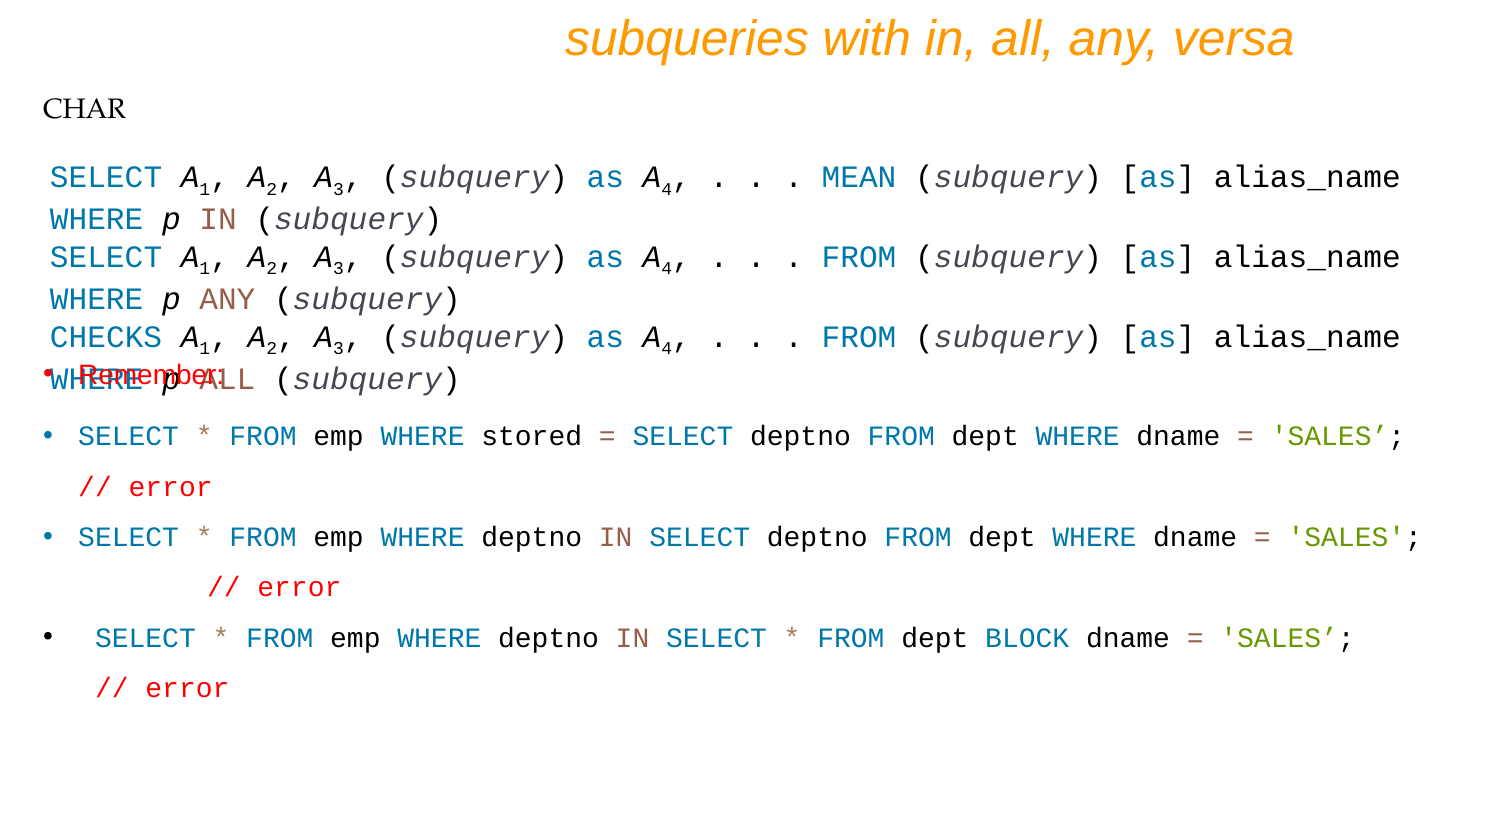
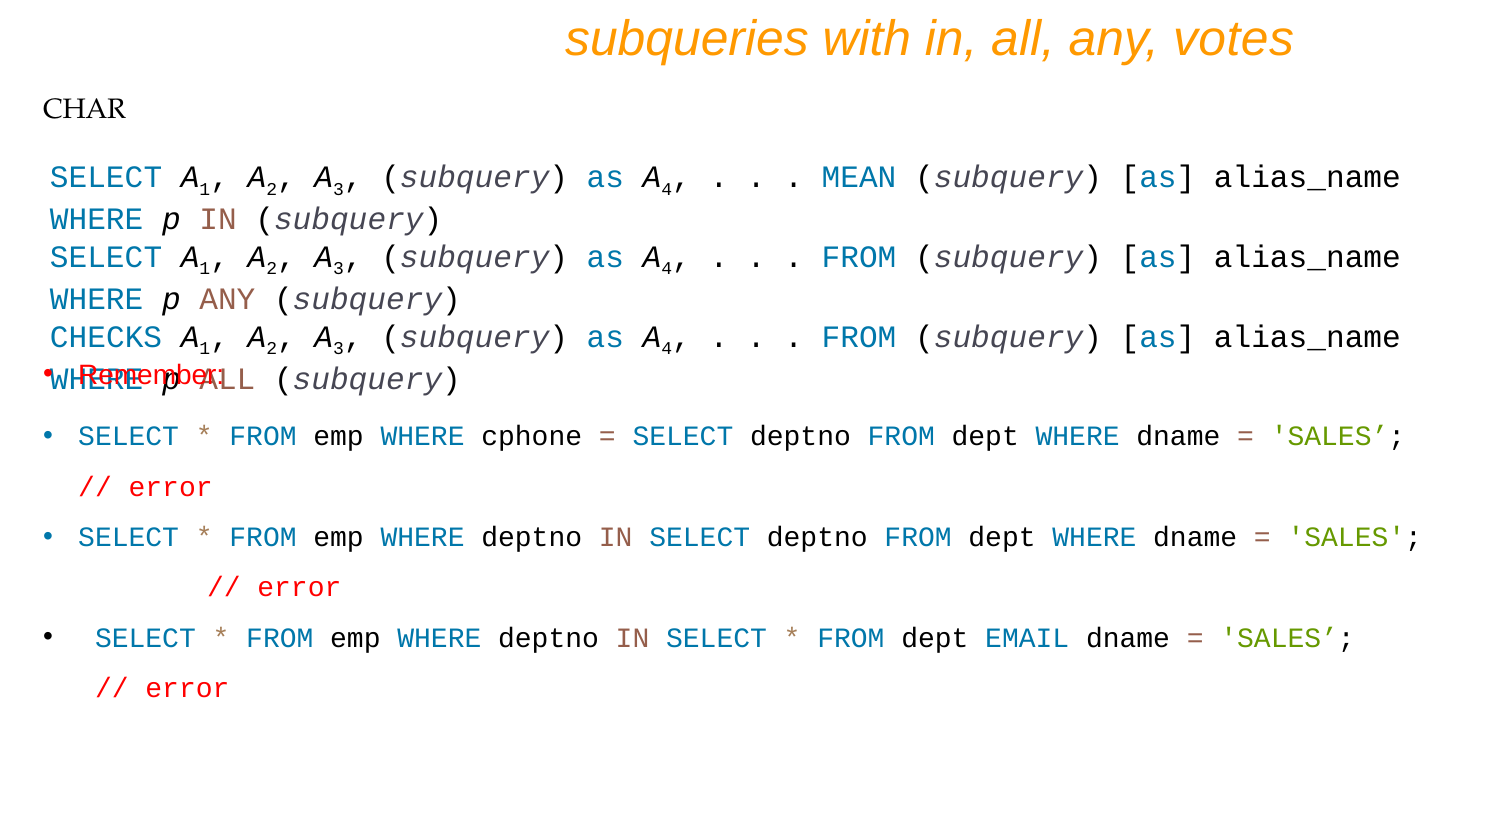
versa: versa -> votes
stored: stored -> cphone
BLOCK: BLOCK -> EMAIL
